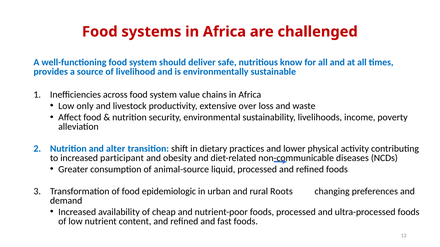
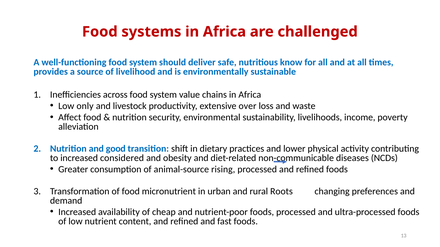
alter: alter -> good
participant: participant -> considered
liquid: liquid -> rising
epidemiologic: epidemiologic -> micronutrient
